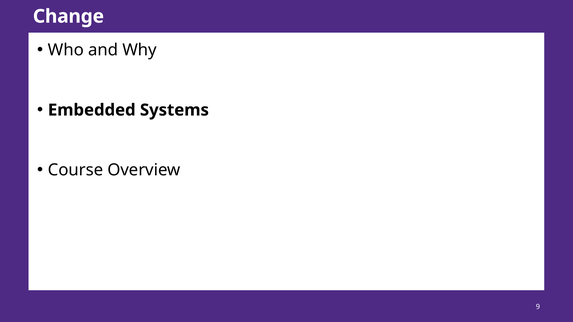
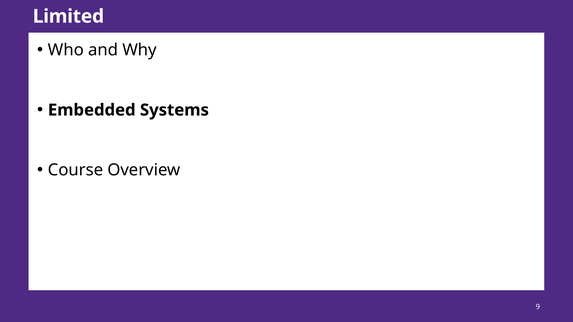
Change: Change -> Limited
